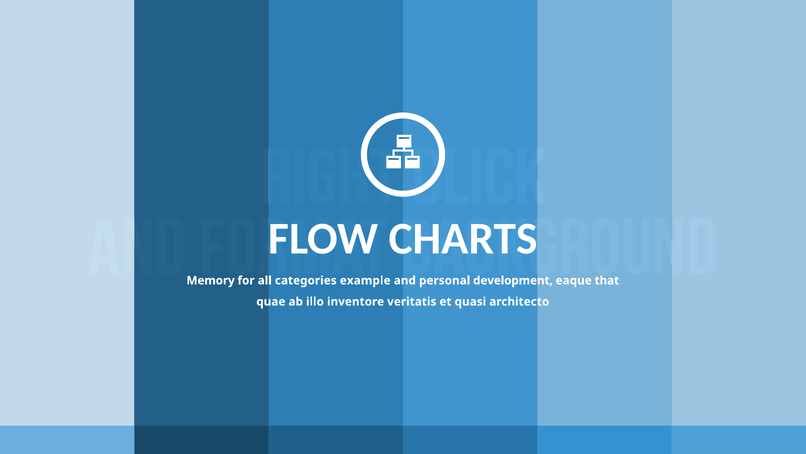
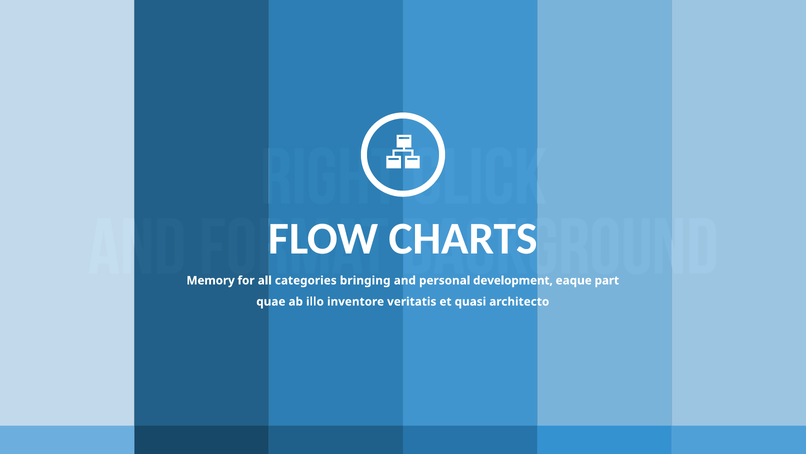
example: example -> bringing
that: that -> part
